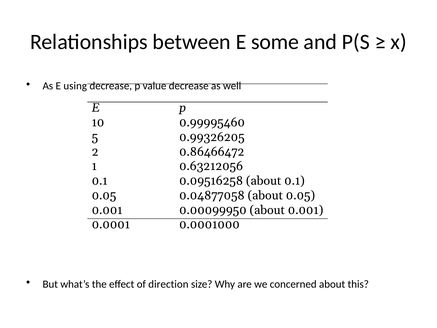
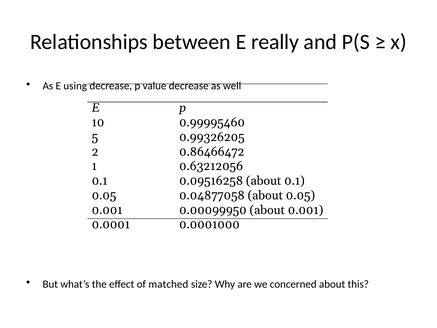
some: some -> really
direction: direction -> matched
